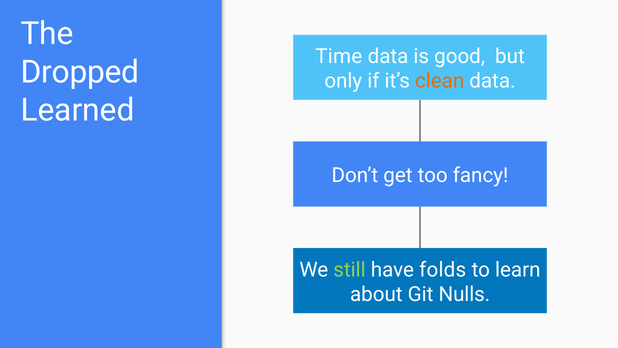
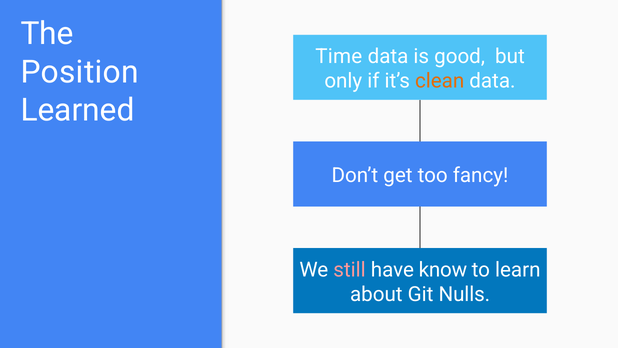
Dropped: Dropped -> Position
still colour: light green -> pink
folds: folds -> know
